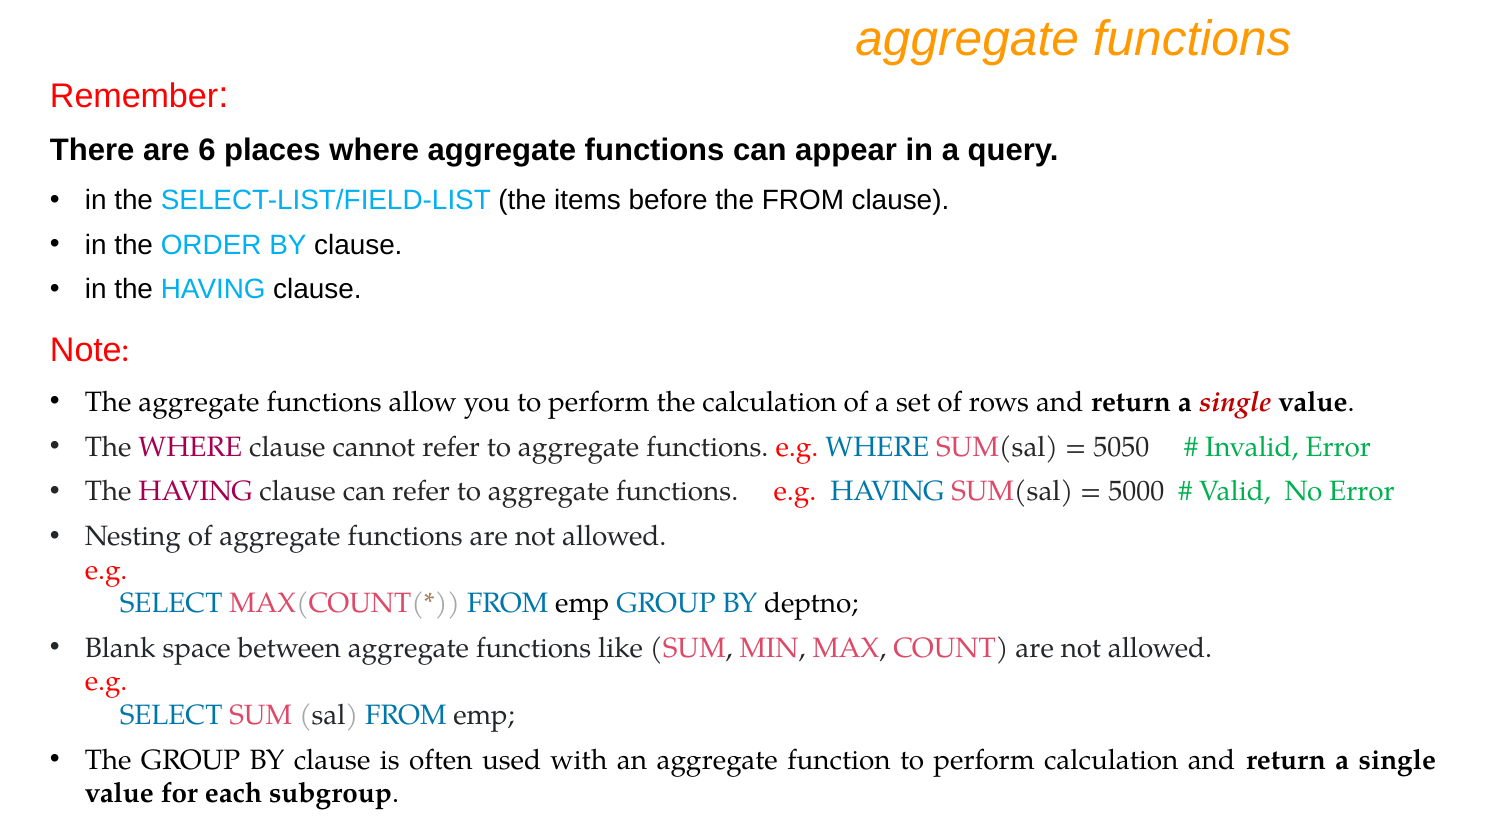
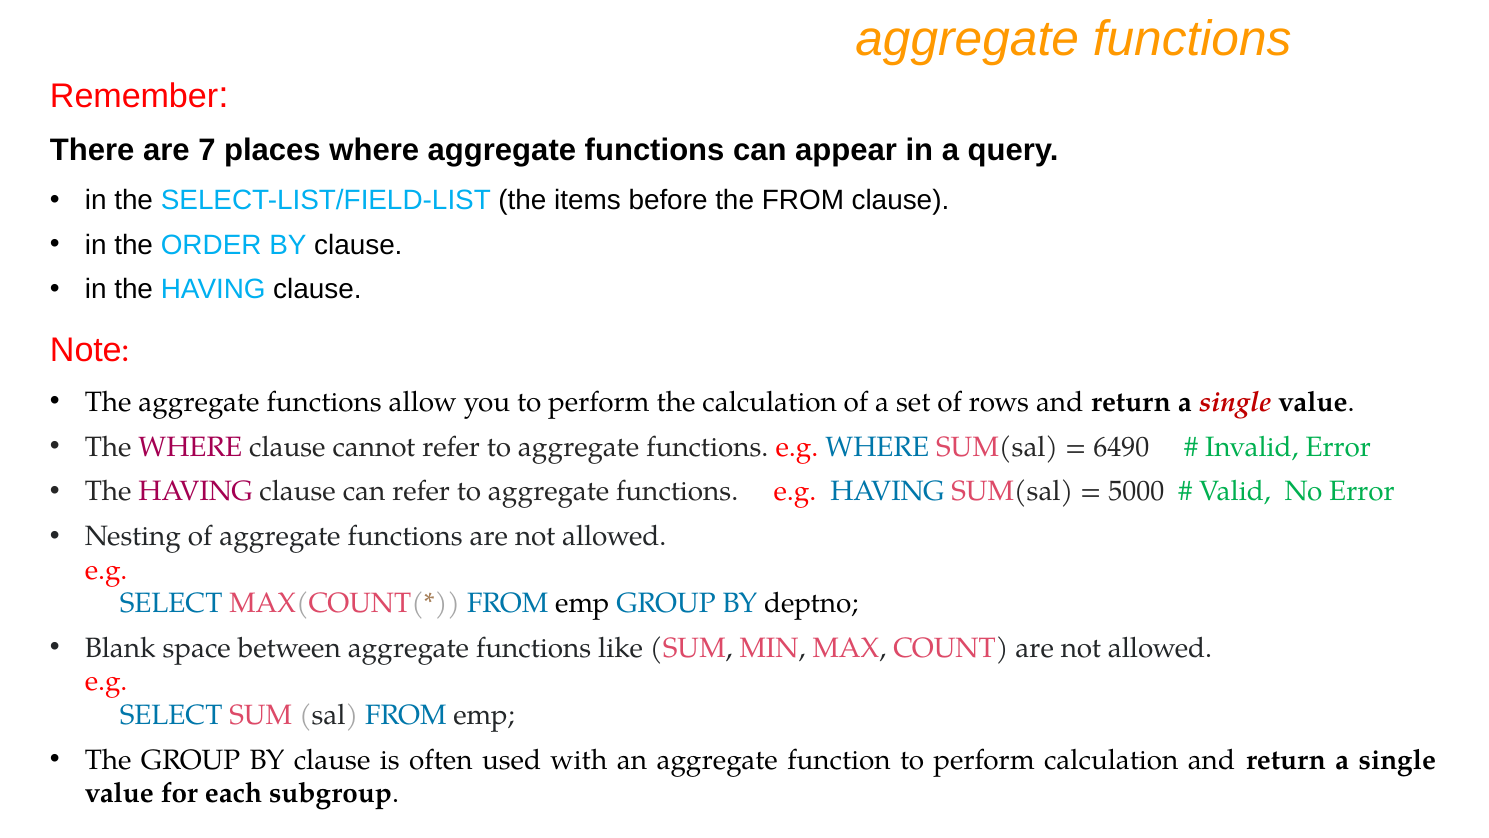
6: 6 -> 7
5050: 5050 -> 6490
